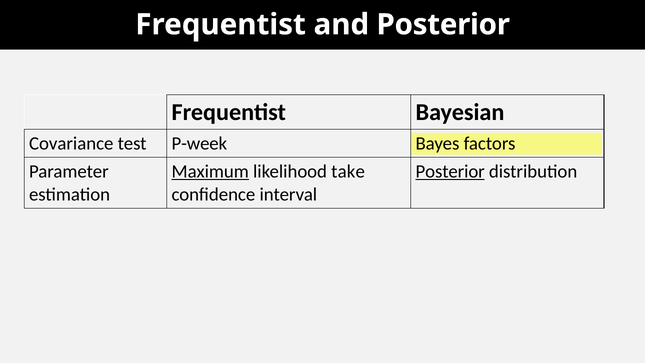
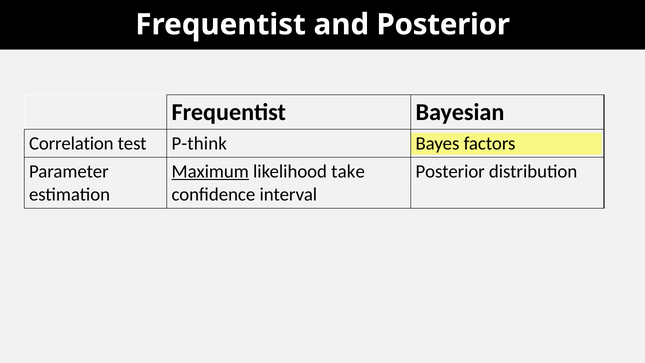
Covariance: Covariance -> Correlation
P-week: P-week -> P-think
Posterior at (450, 171) underline: present -> none
